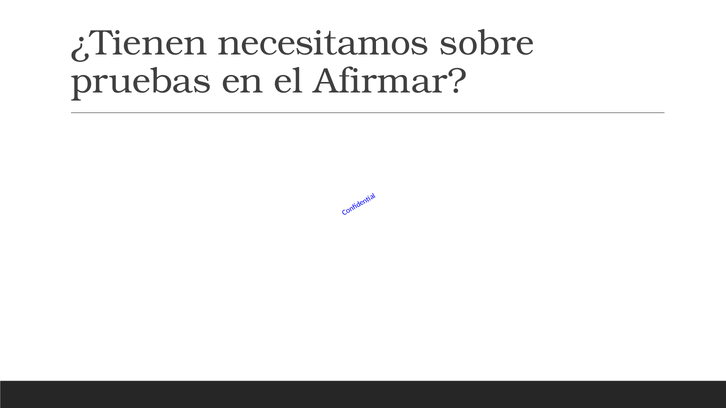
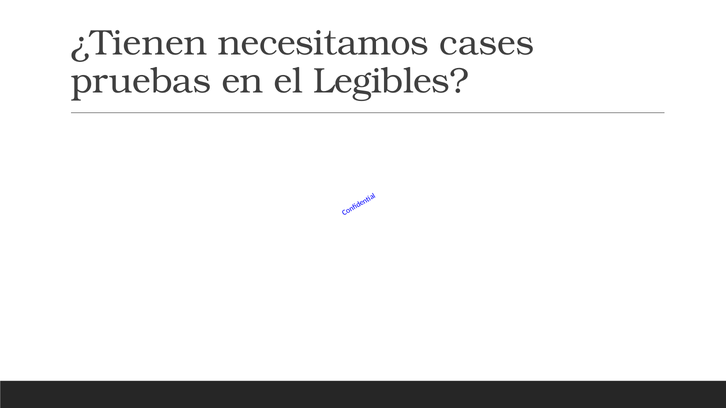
sobre: sobre -> cases
Afirmar: Afirmar -> Legibles
